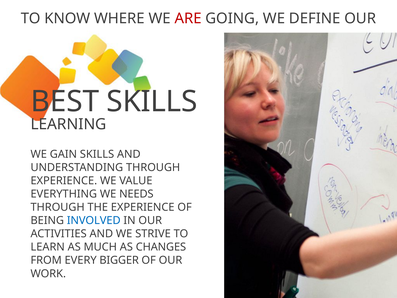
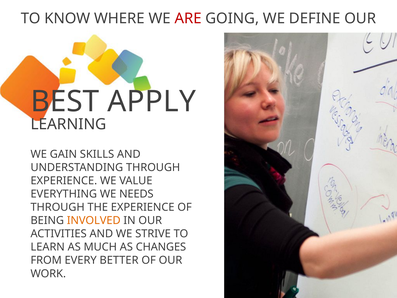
BEST SKILLS: SKILLS -> APPLY
INVOLVED colour: blue -> orange
BIGGER: BIGGER -> BETTER
